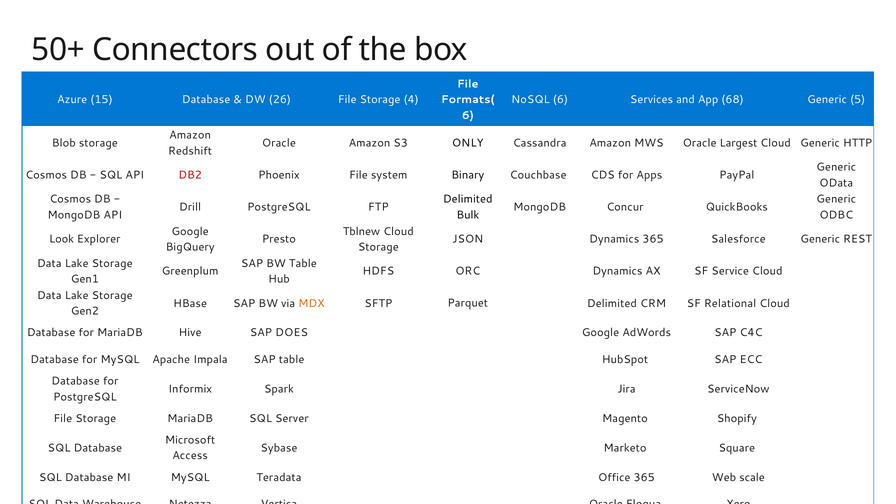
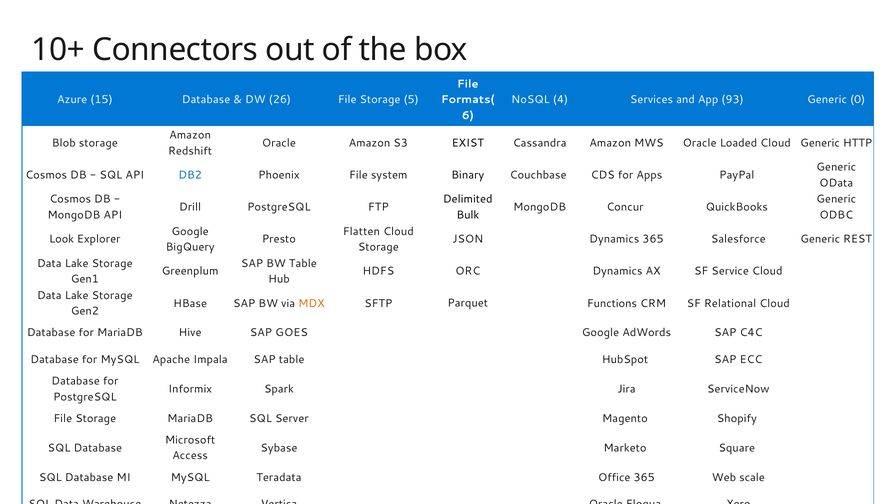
50+: 50+ -> 10+
4: 4 -> 5
NoSQL 6: 6 -> 4
68: 68 -> 93
5: 5 -> 0
ONLY: ONLY -> EXIST
Largest: Largest -> Loaded
DB2 colour: red -> blue
Tblnew: Tblnew -> Flatten
Parquet Delimited: Delimited -> Functions
DOES: DOES -> GOES
